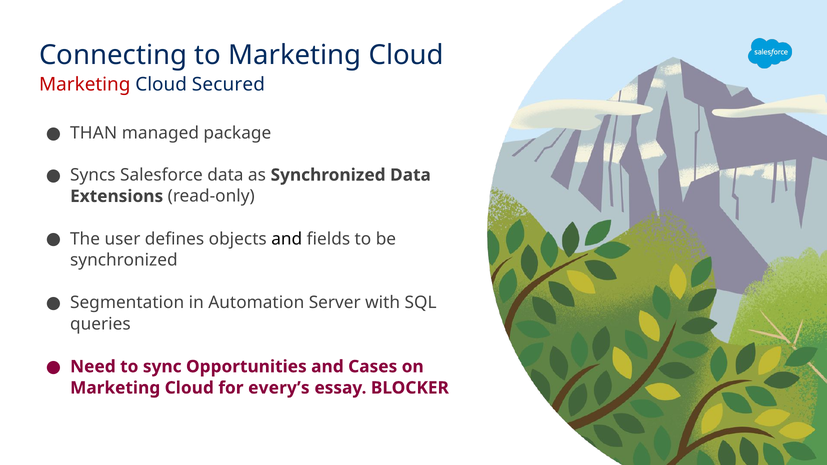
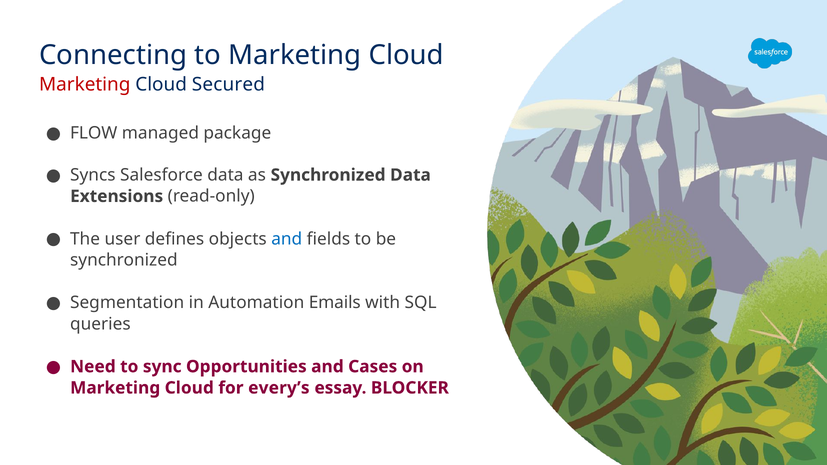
THAN: THAN -> FLOW
and at (287, 239) colour: black -> blue
Server: Server -> Emails
